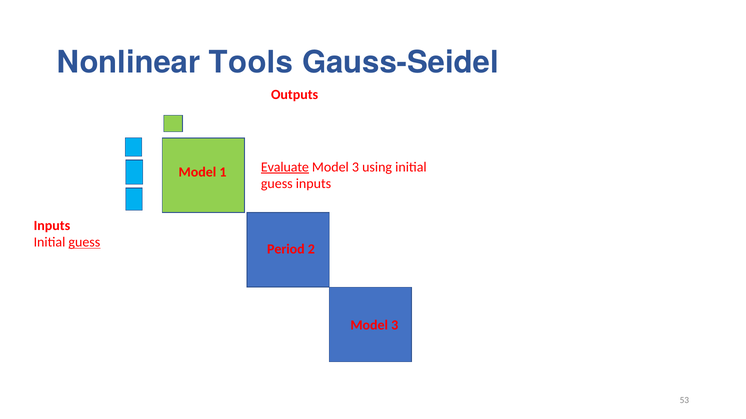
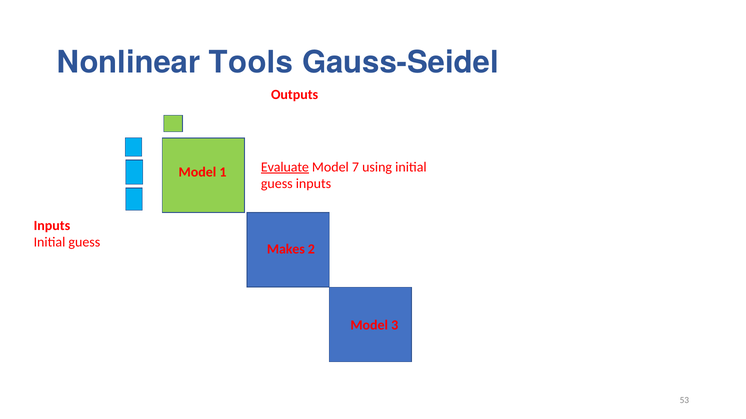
3 at (355, 167): 3 -> 7
guess at (84, 243) underline: present -> none
Period: Period -> Makes
